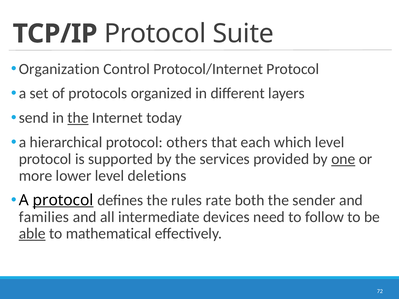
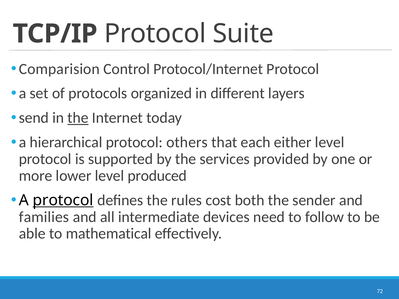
Organization: Organization -> Comparision
which: which -> either
one underline: present -> none
deletions: deletions -> produced
rate: rate -> cost
able underline: present -> none
